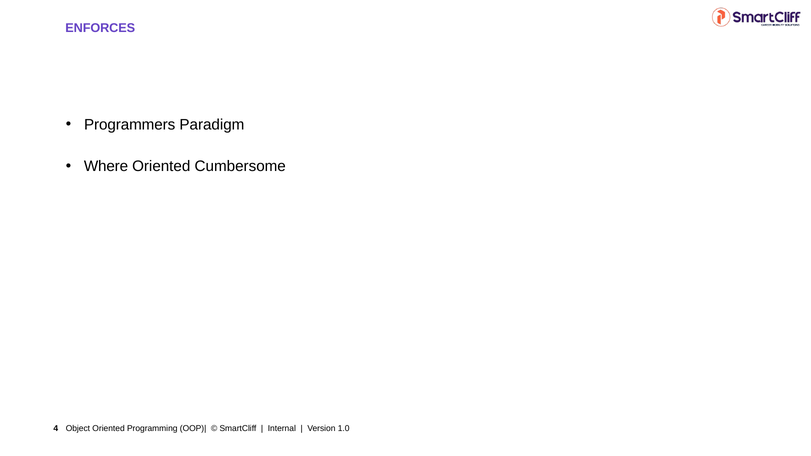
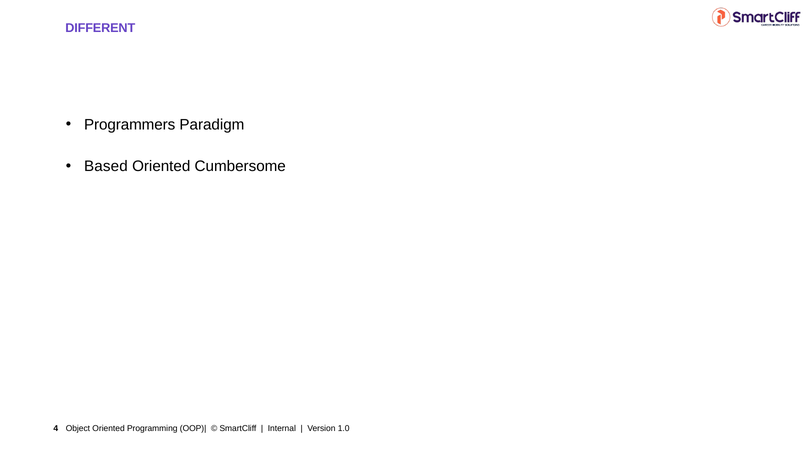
ENFORCES: ENFORCES -> DIFFERENT
Where: Where -> Based
